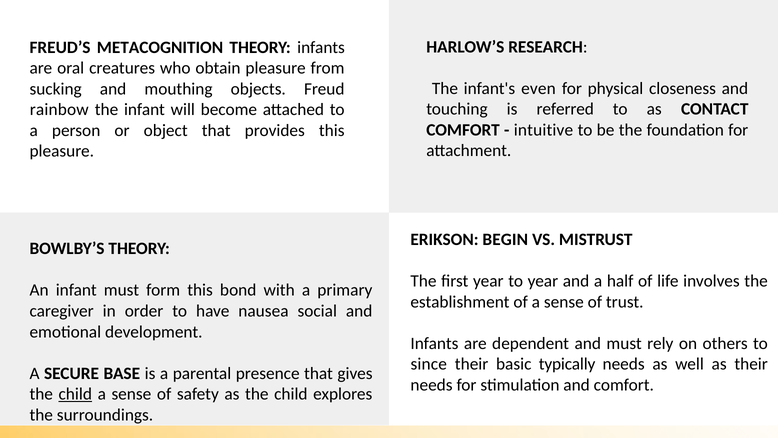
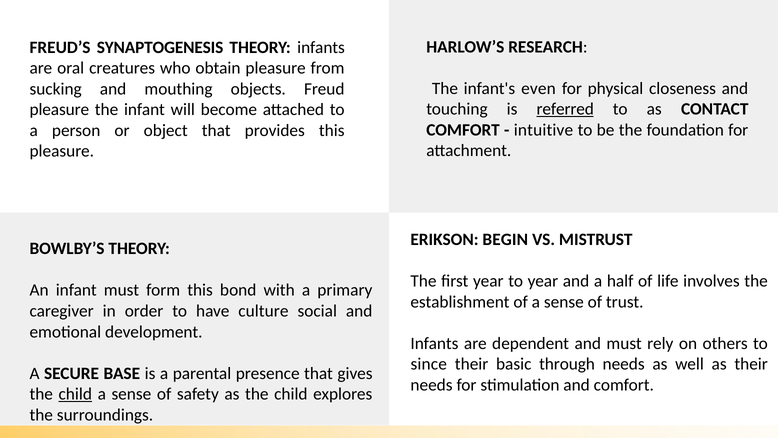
METACOGNITION: METACOGNITION -> SYNAPTOGENESIS
referred underline: none -> present
rainbow at (59, 110): rainbow -> pleasure
nausea: nausea -> culture
typically: typically -> through
